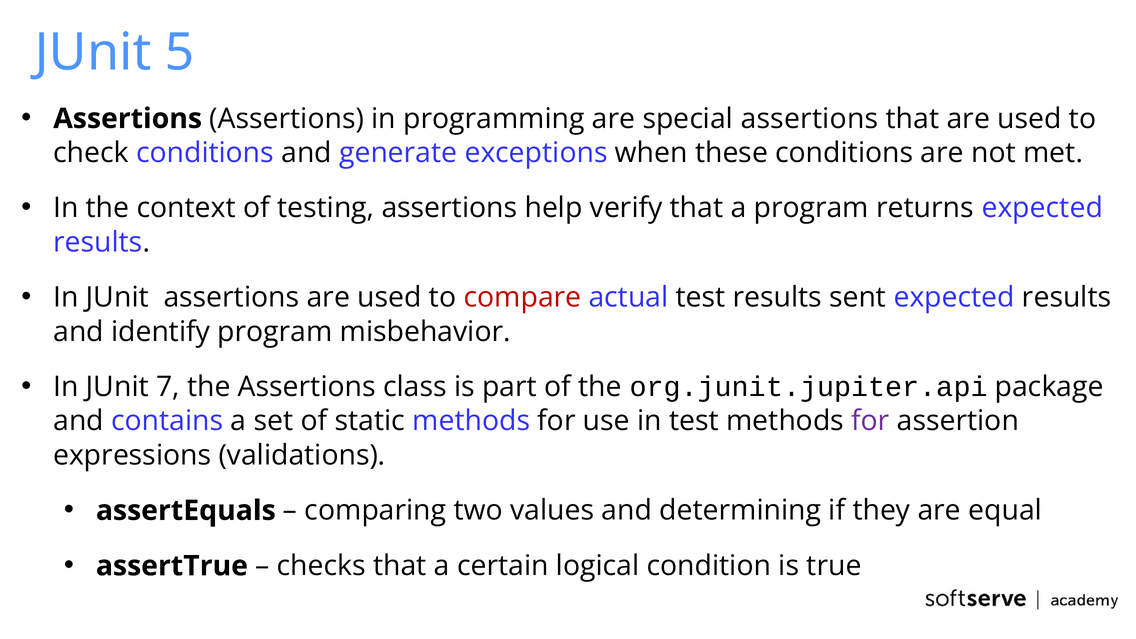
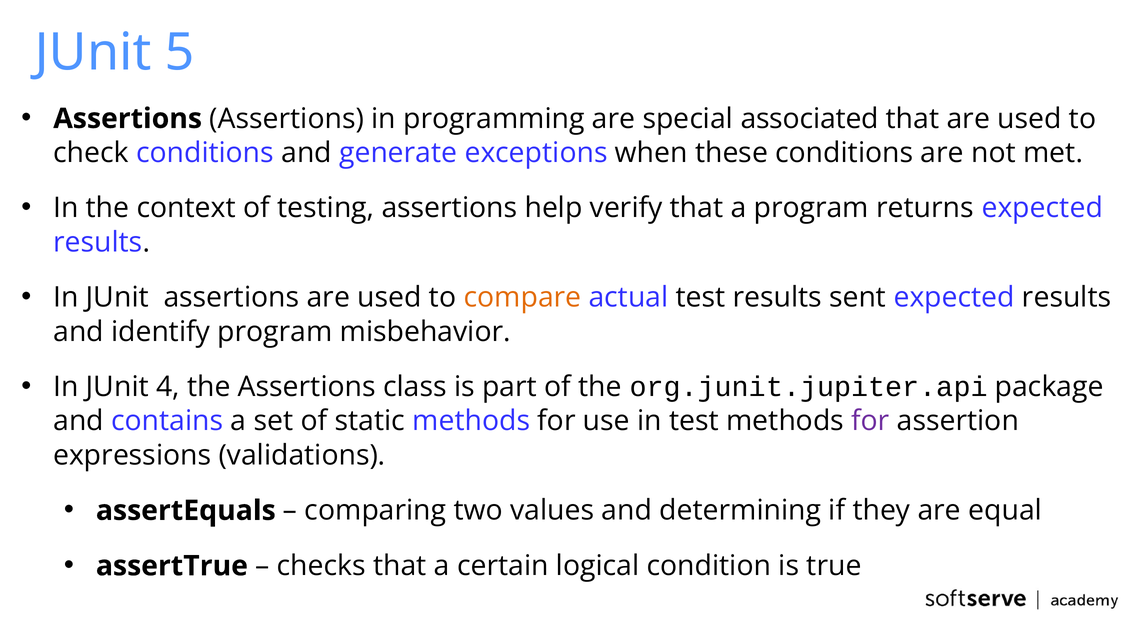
special assertions: assertions -> associated
compare colour: red -> orange
7: 7 -> 4
